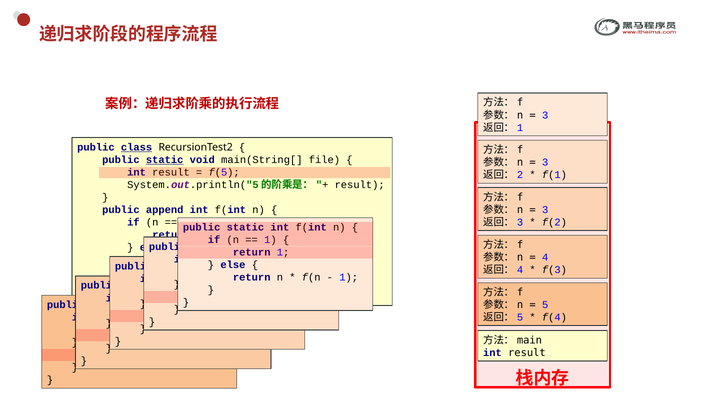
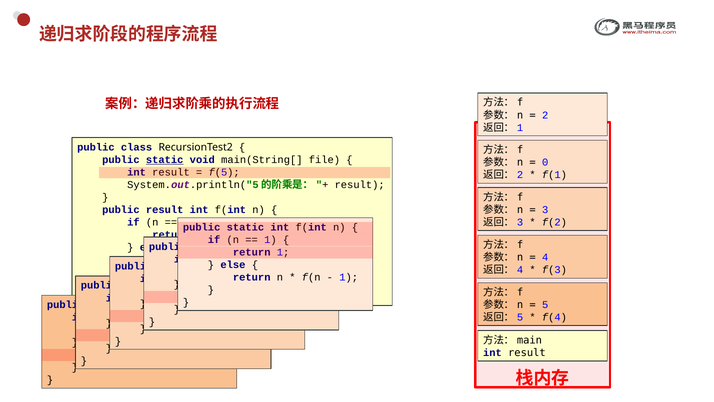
3 at (545, 115): 3 -> 2
class underline: present -> none
3 at (545, 162): 3 -> 0
public append: append -> result
